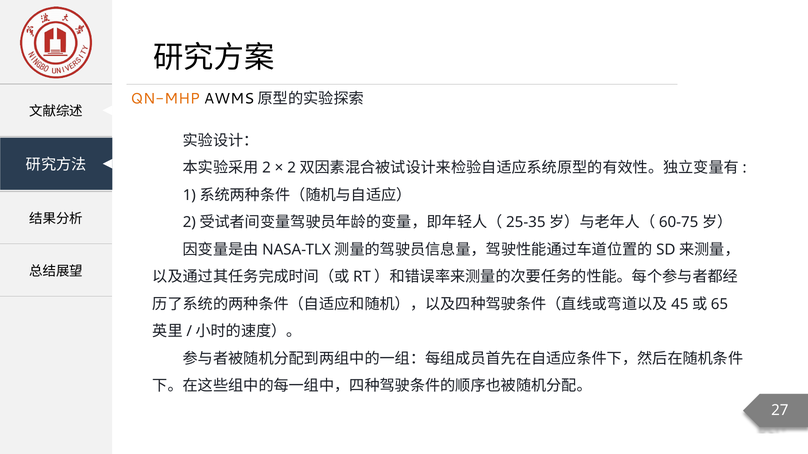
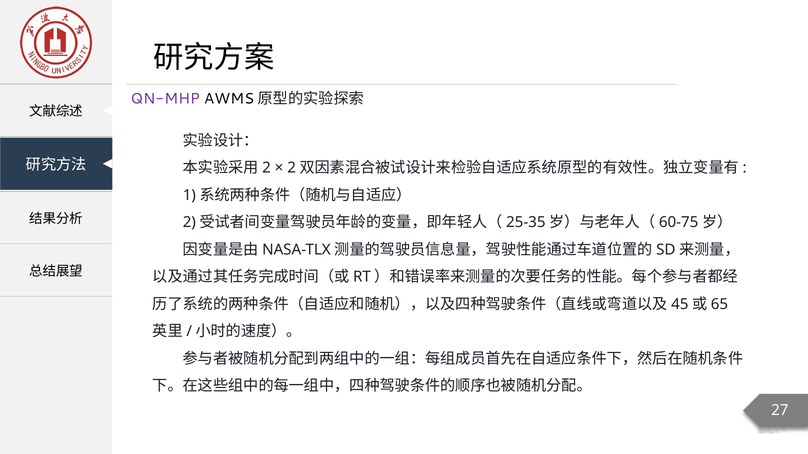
QN-MHP colour: orange -> purple
